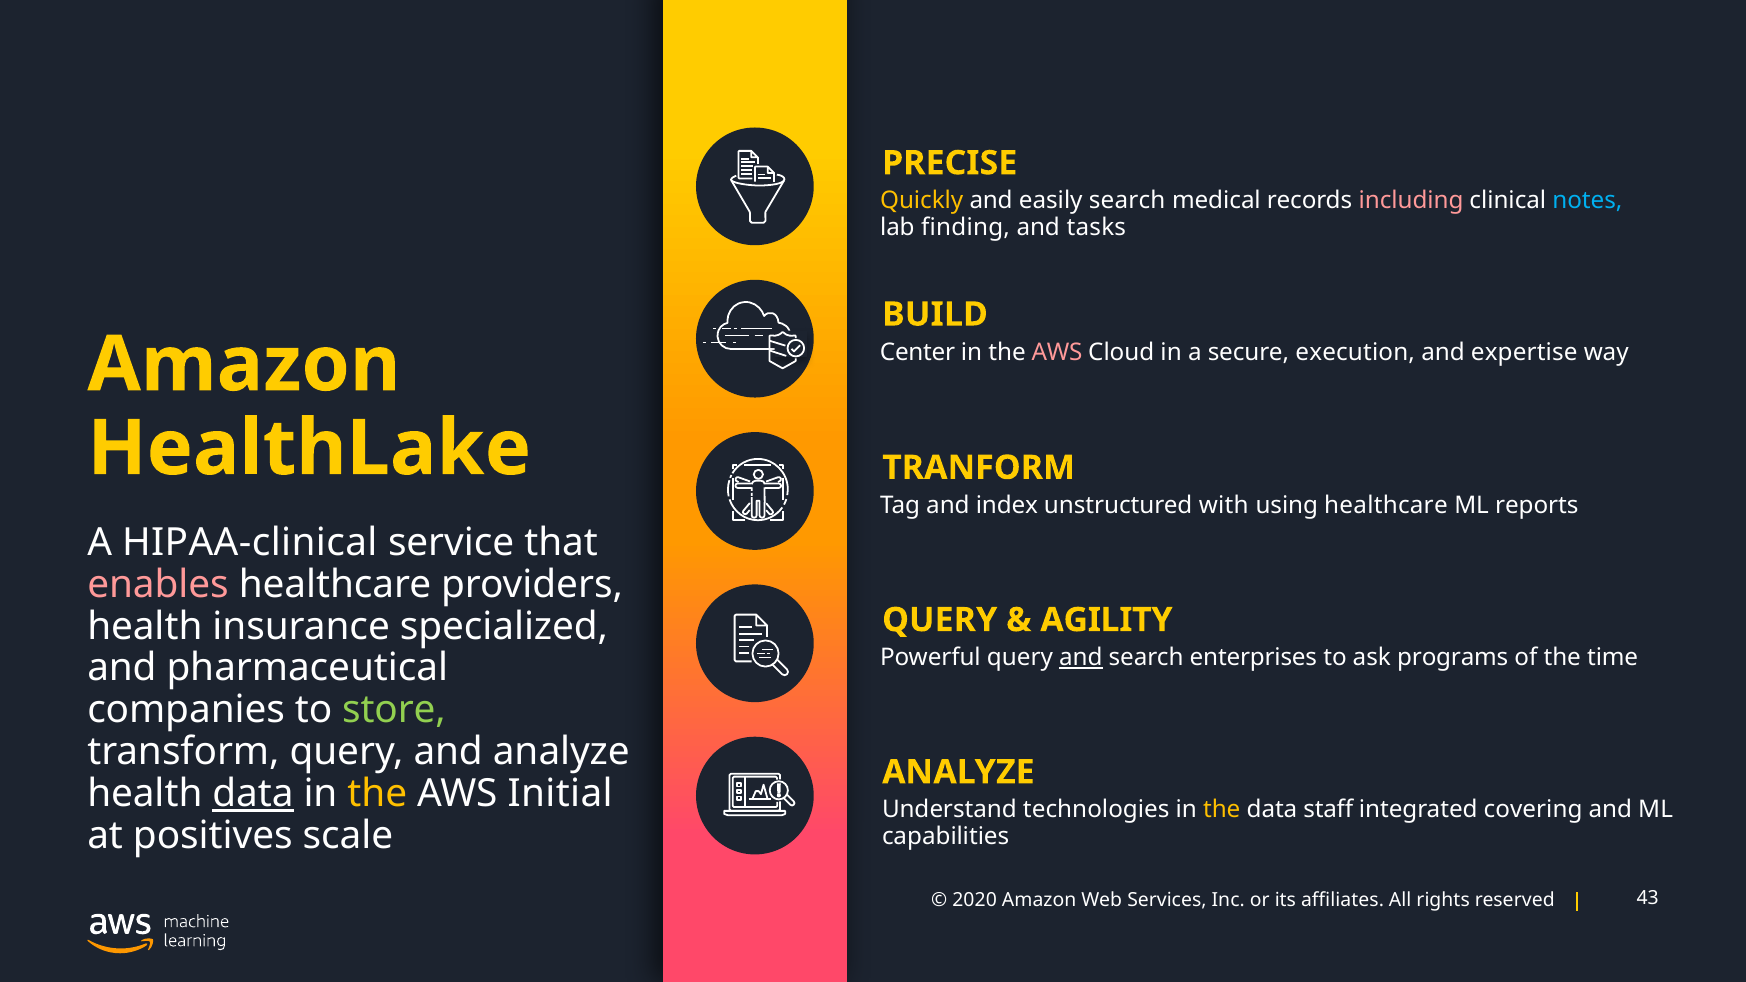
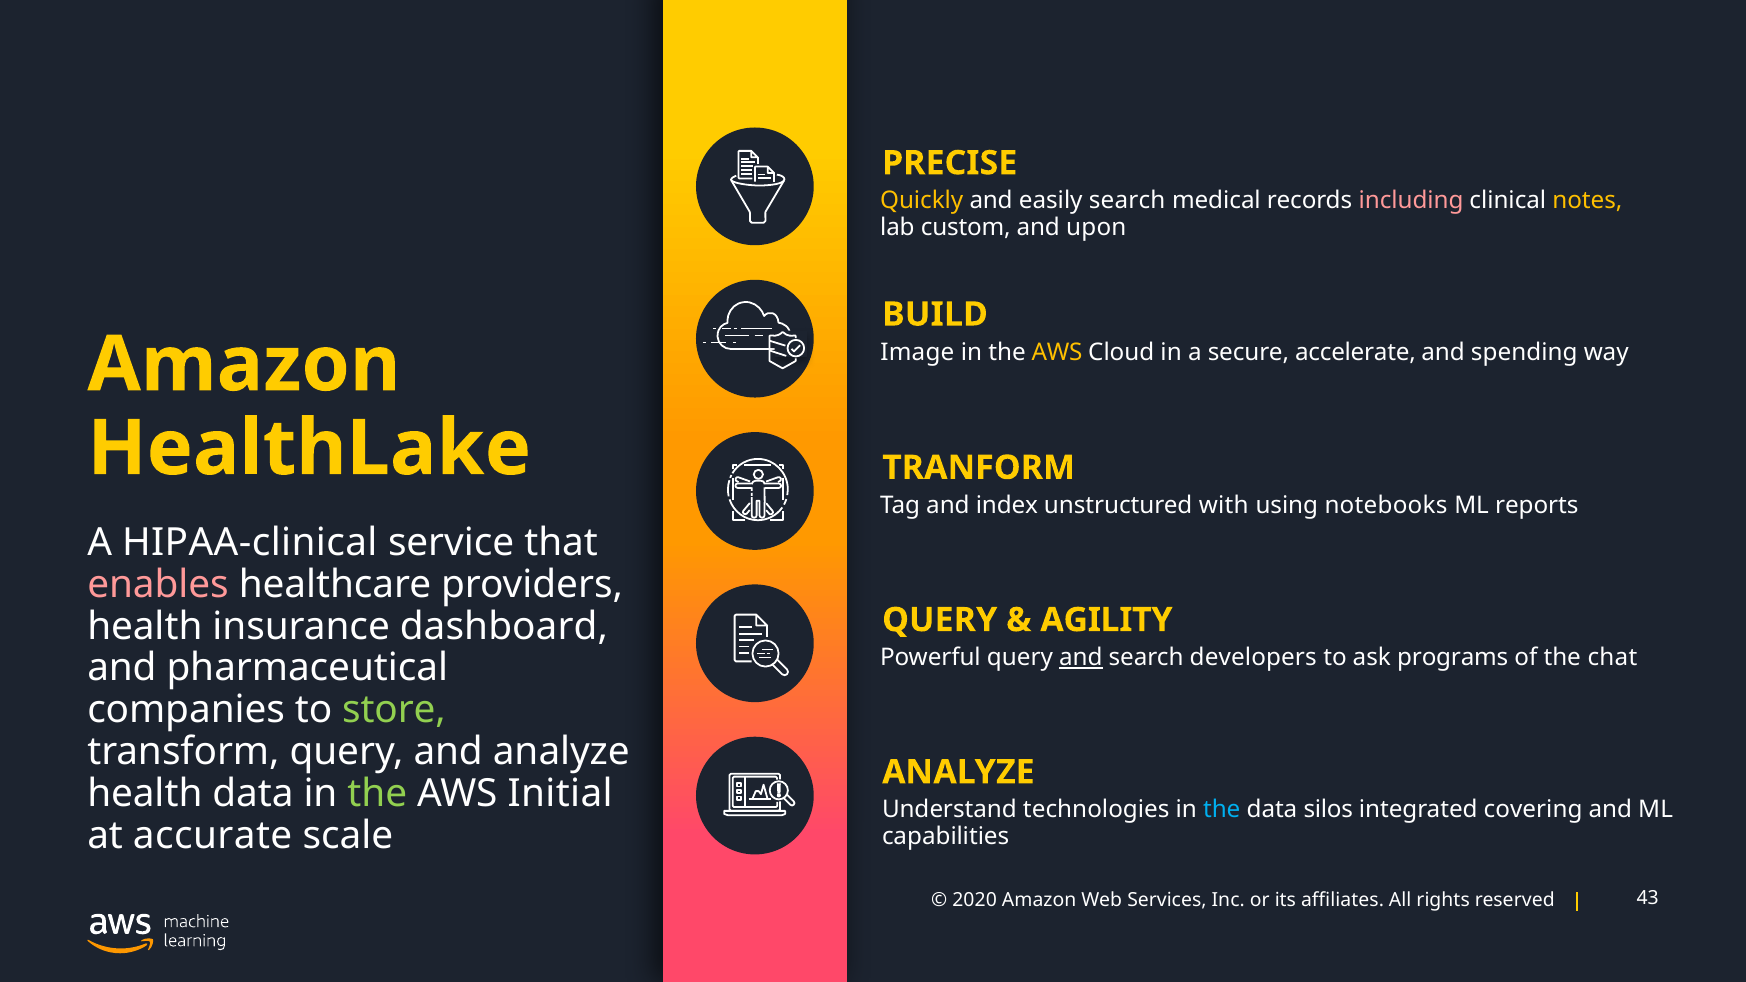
notes colour: light blue -> yellow
finding: finding -> custom
tasks: tasks -> upon
Center: Center -> Image
AWS at (1057, 352) colour: pink -> yellow
execution: execution -> accelerate
expertise: expertise -> spending
using healthcare: healthcare -> notebooks
specialized: specialized -> dashboard
enterprises: enterprises -> developers
time: time -> chat
data at (253, 794) underline: present -> none
the at (377, 794) colour: yellow -> light green
the at (1222, 810) colour: yellow -> light blue
staff: staff -> silos
positives: positives -> accurate
